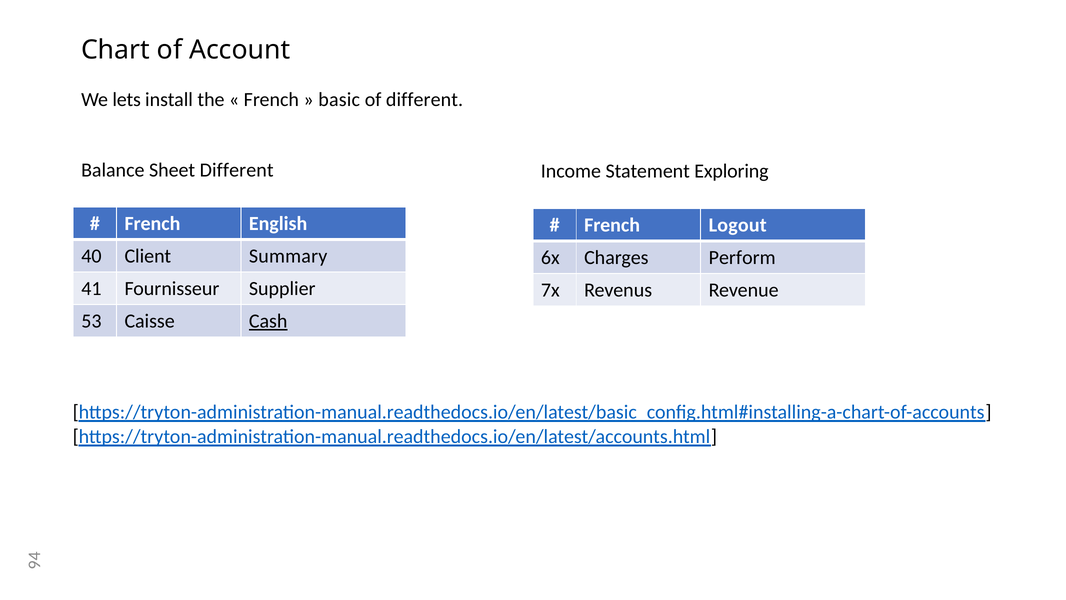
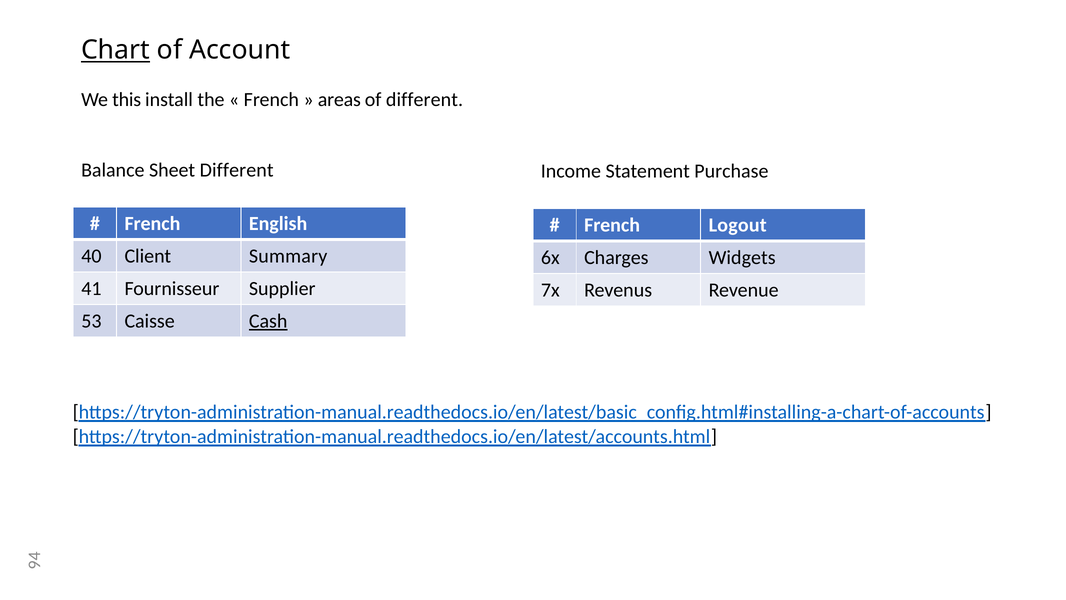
Chart underline: none -> present
lets: lets -> this
basic: basic -> areas
Exploring: Exploring -> Purchase
Perform: Perform -> Widgets
